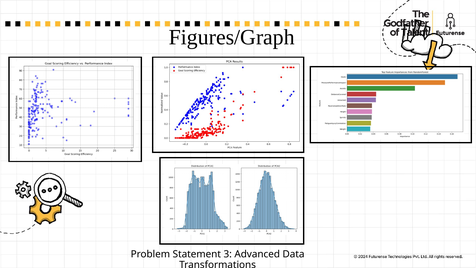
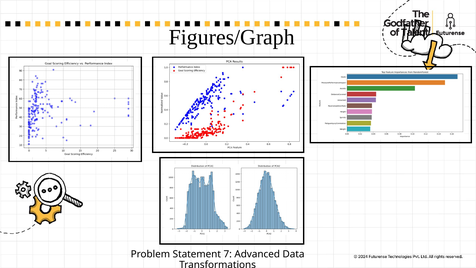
3: 3 -> 7
